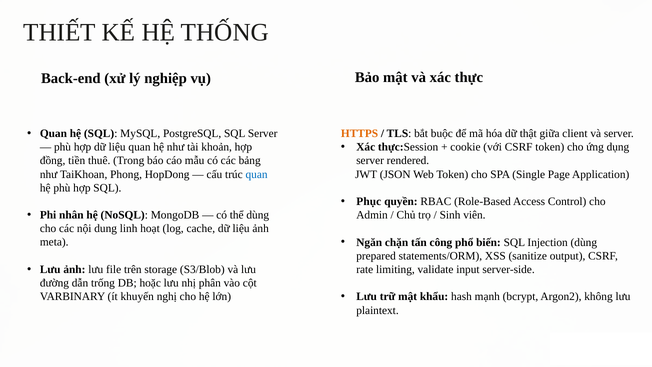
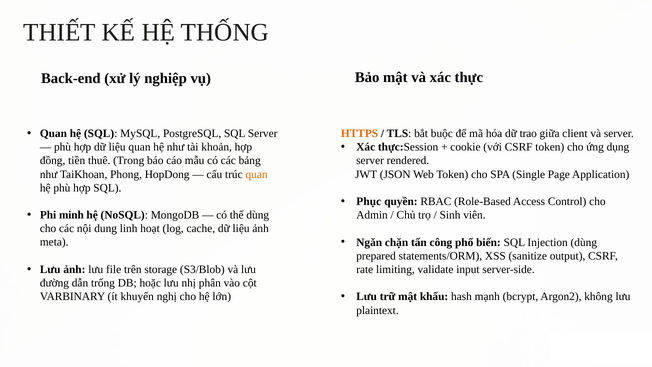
thật: thật -> trao
quan at (257, 174) colour: blue -> orange
nhân: nhân -> minh
